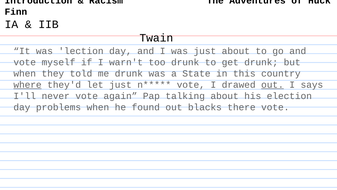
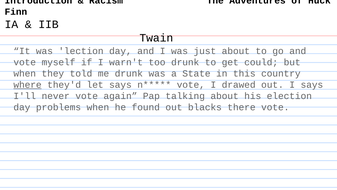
get drunk: drunk -> could
let just: just -> says
out at (272, 85) underline: present -> none
